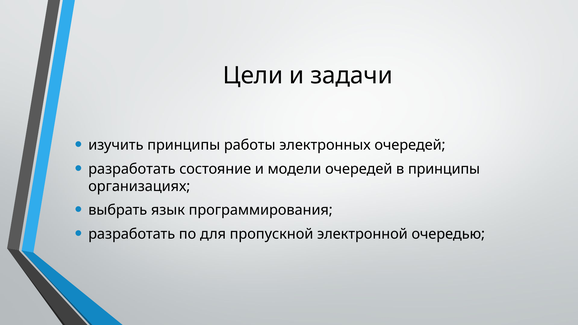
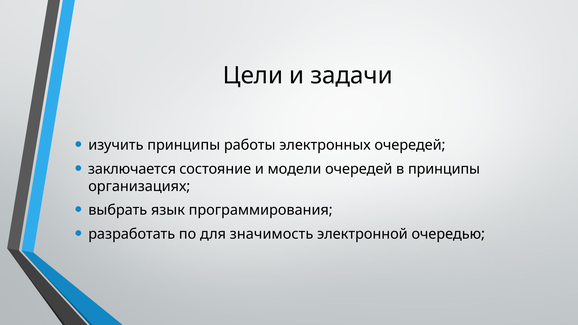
разработать at (132, 169): разработать -> заключается
пропускной: пропускной -> значимость
